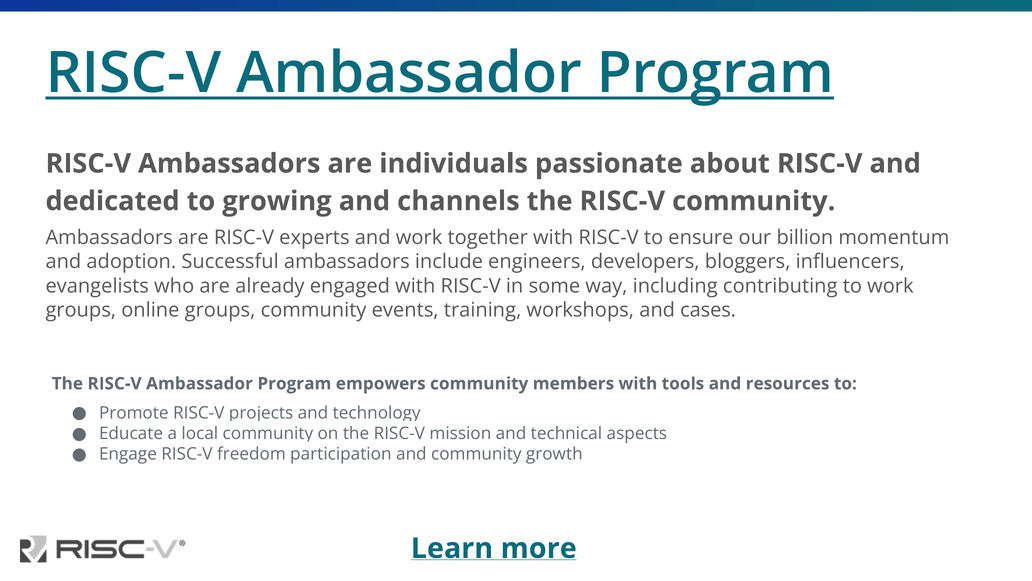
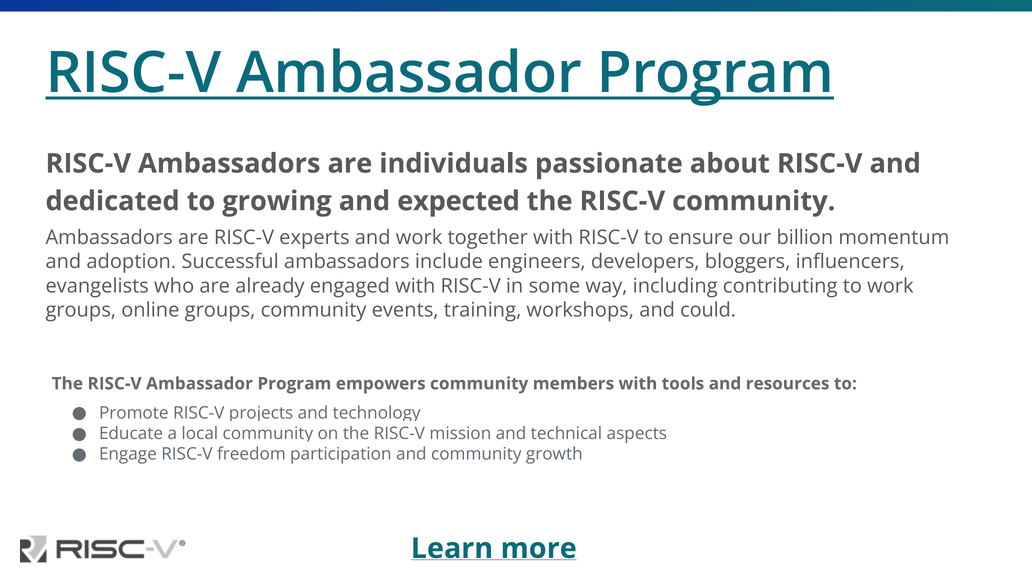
channels: channels -> expected
cases: cases -> could
